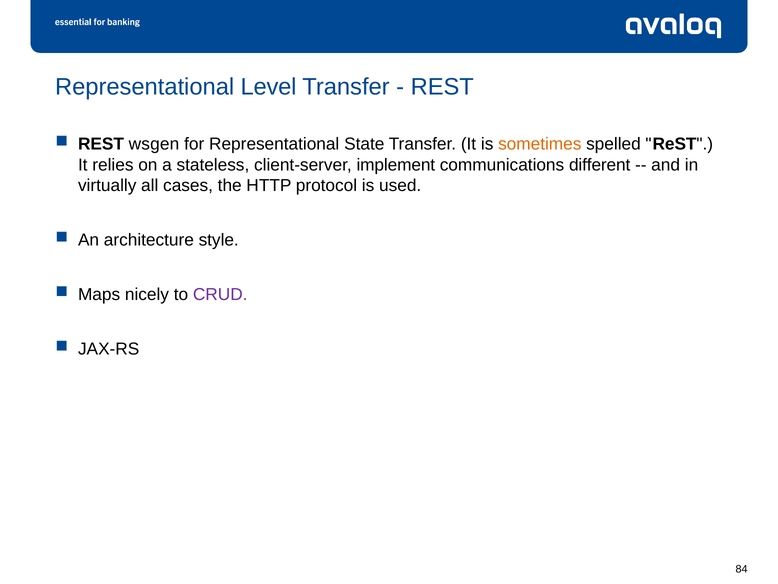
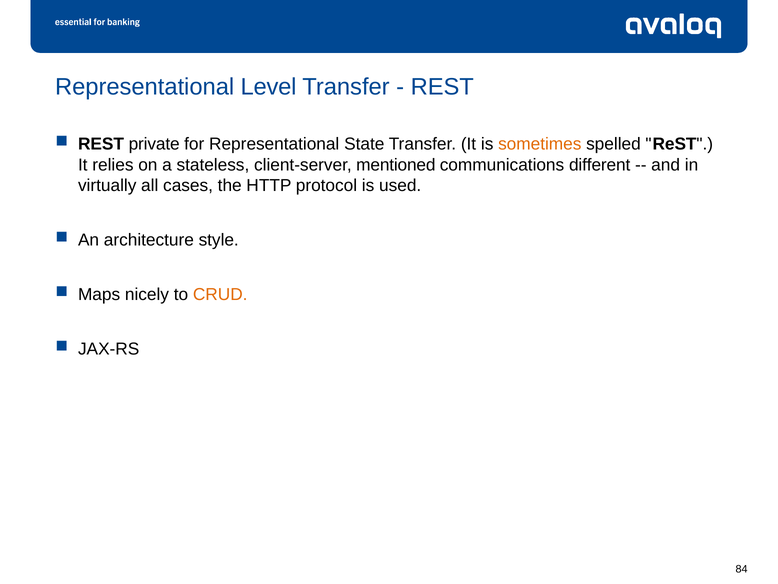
wsgen: wsgen -> private
implement: implement -> mentioned
CRUD colour: purple -> orange
